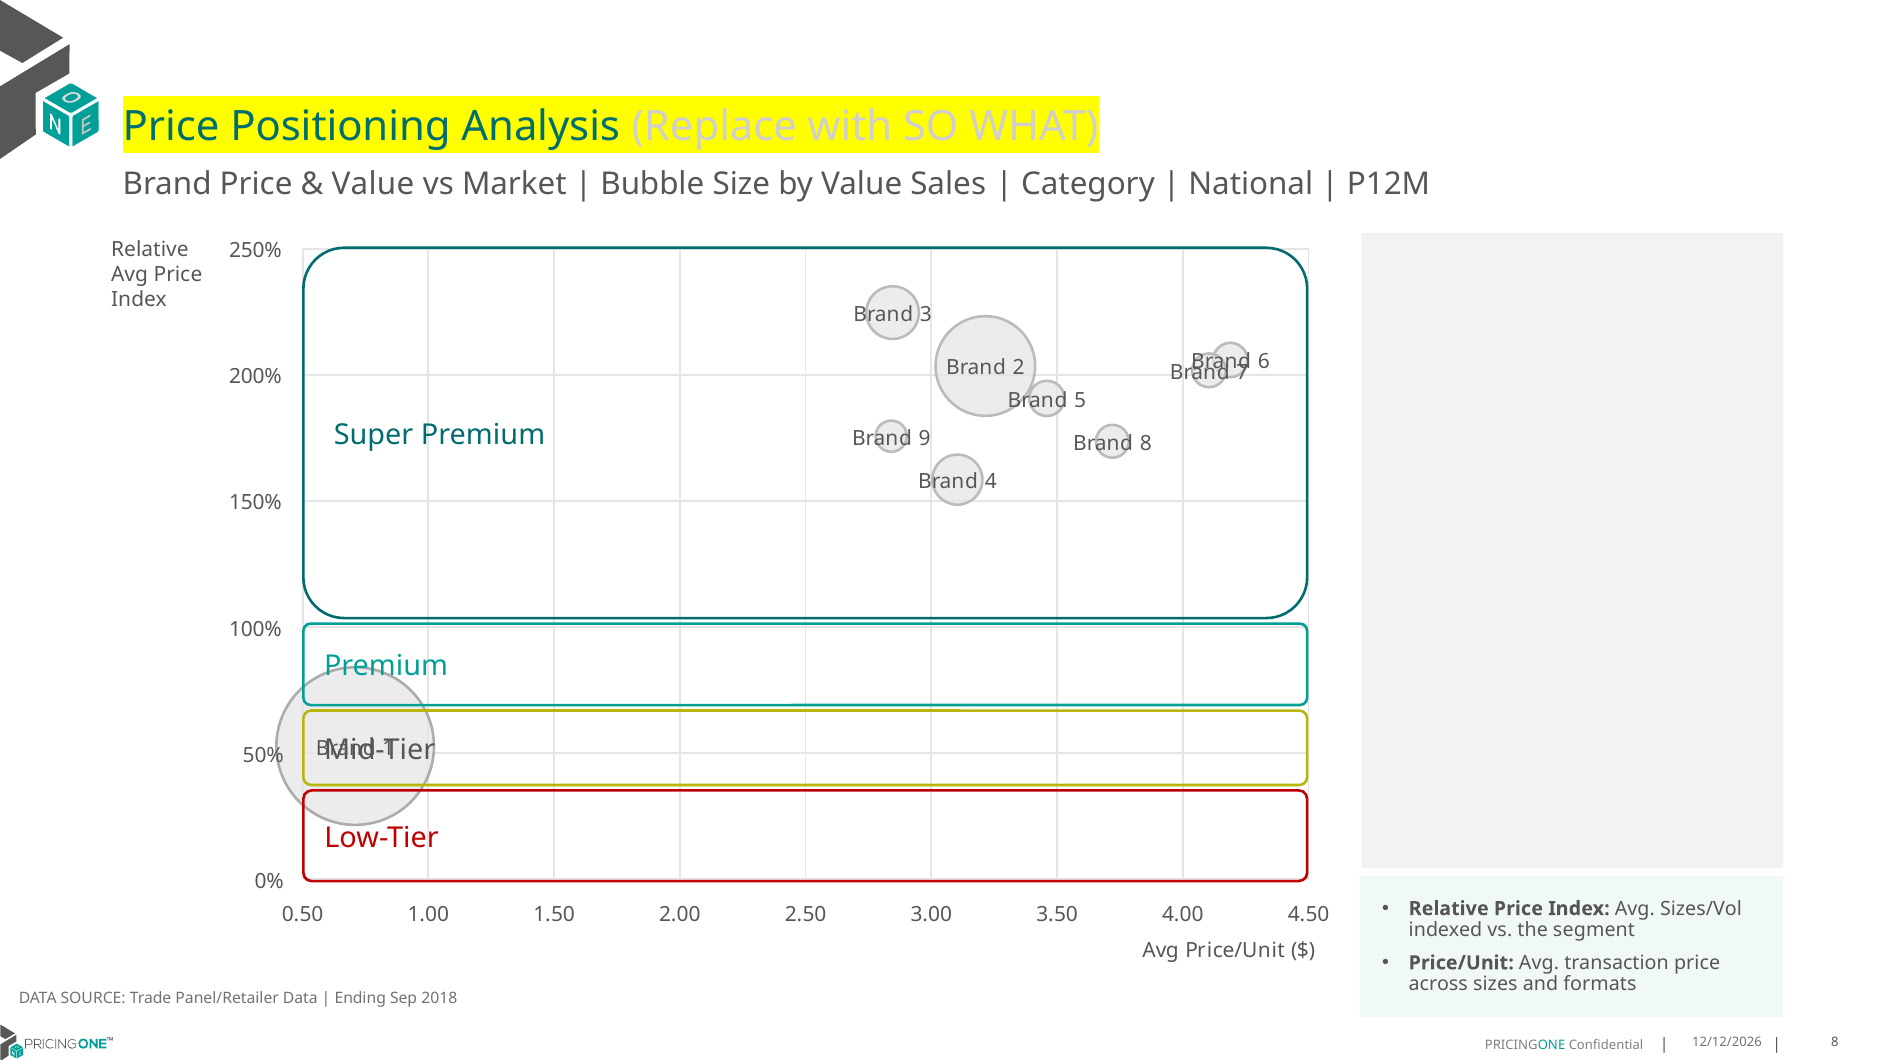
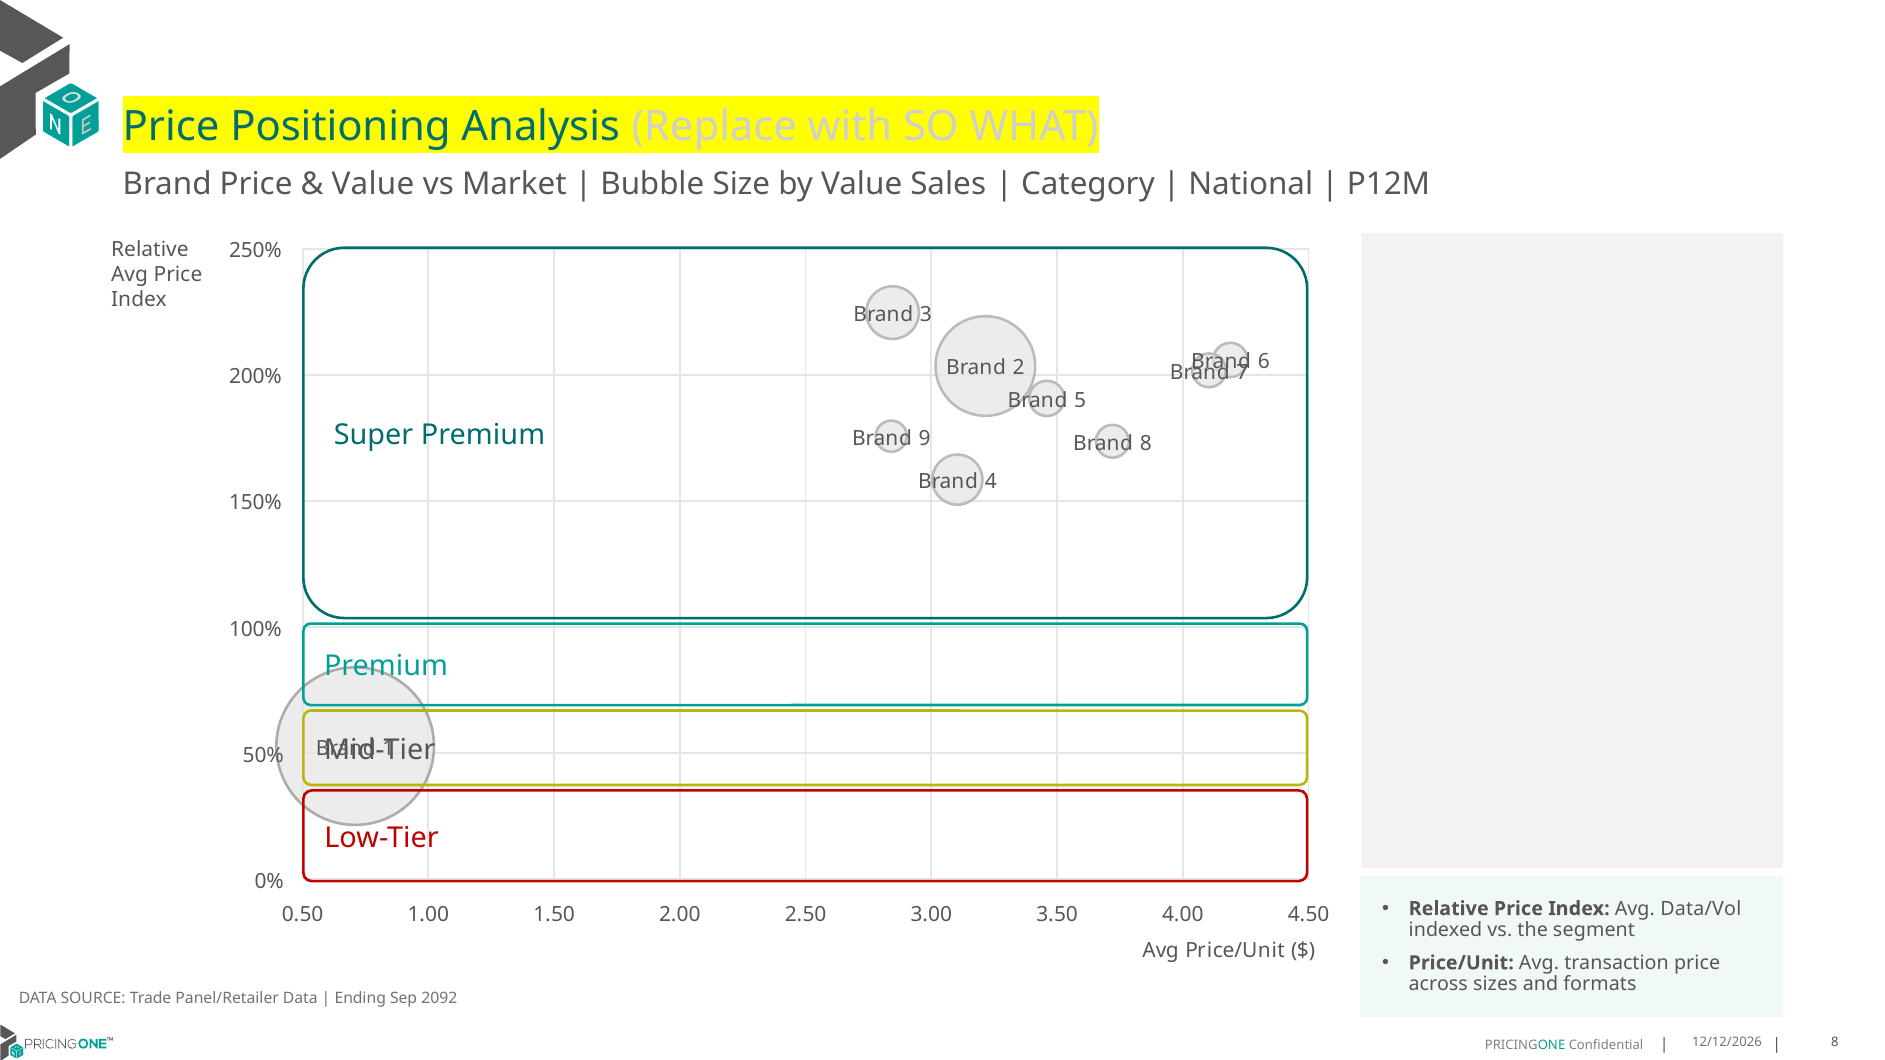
Sizes/Vol: Sizes/Vol -> Data/Vol
2018: 2018 -> 2092
